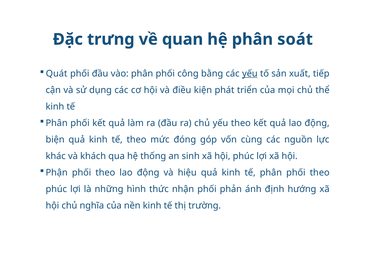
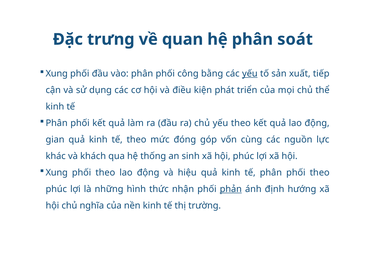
Quát at (57, 74): Quát -> Xung
biện: biện -> gian
Phận at (57, 172): Phận -> Xung
phản underline: none -> present
